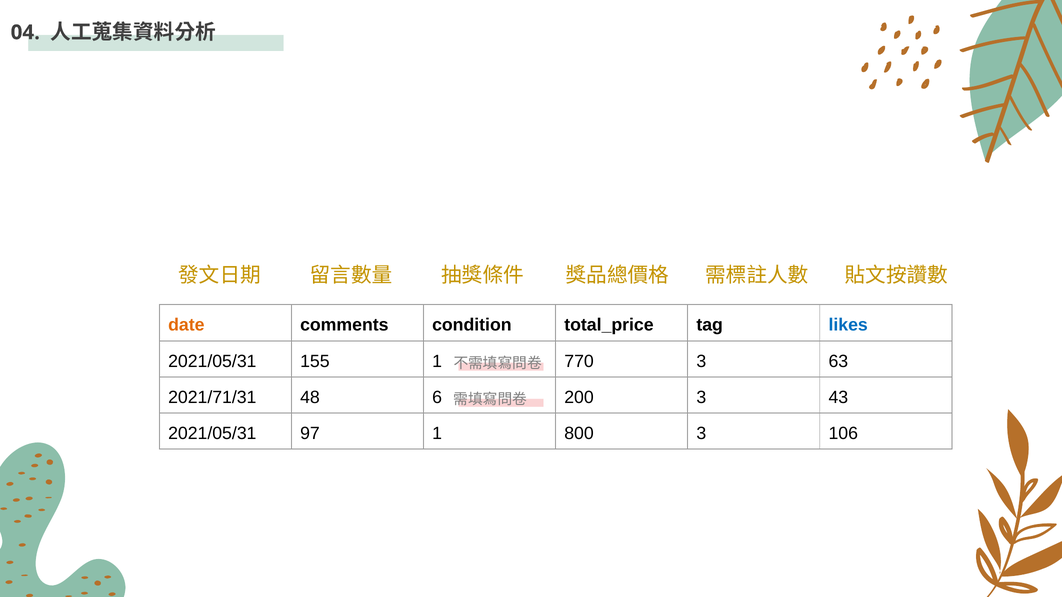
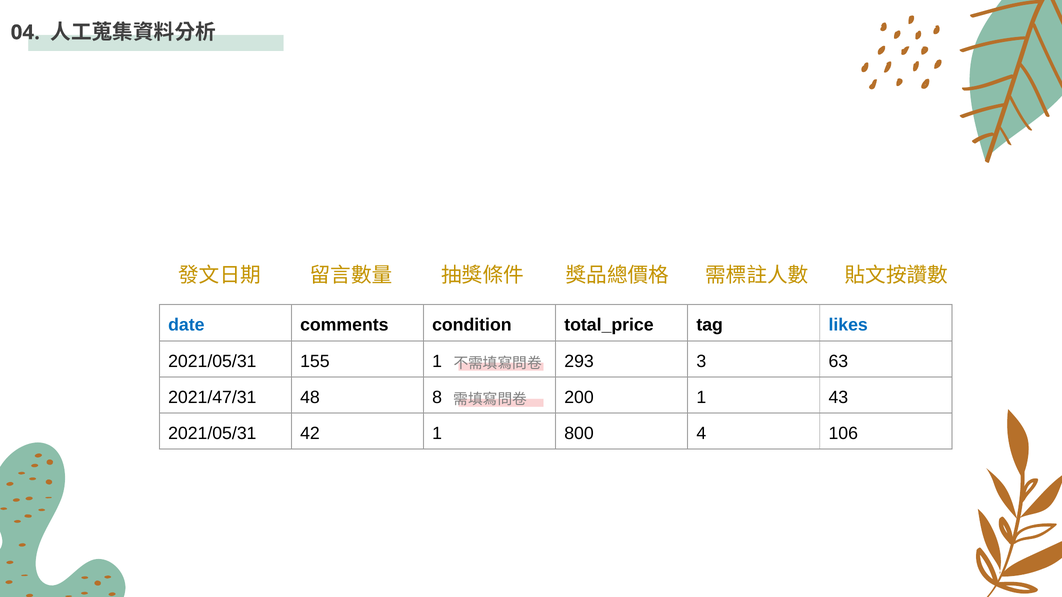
date colour: orange -> blue
770: 770 -> 293
2021/71/31: 2021/71/31 -> 2021/47/31
6: 6 -> 8
200 3: 3 -> 1
97: 97 -> 42
800 3: 3 -> 4
